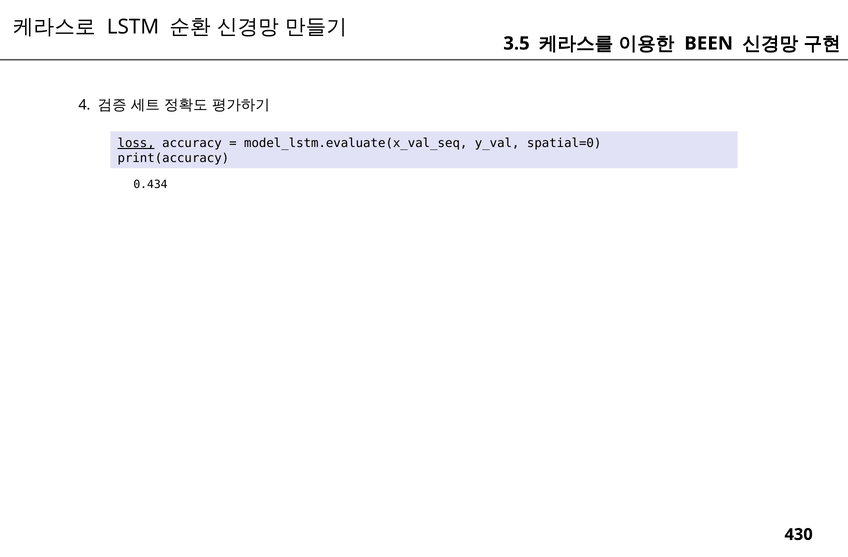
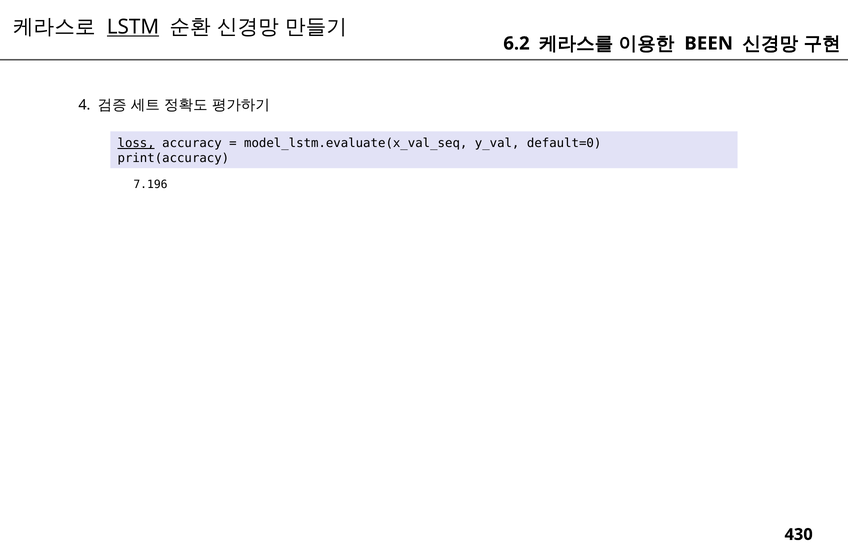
LSTM underline: none -> present
3.5: 3.5 -> 6.2
spatial=0: spatial=0 -> default=0
0.434: 0.434 -> 7.196
